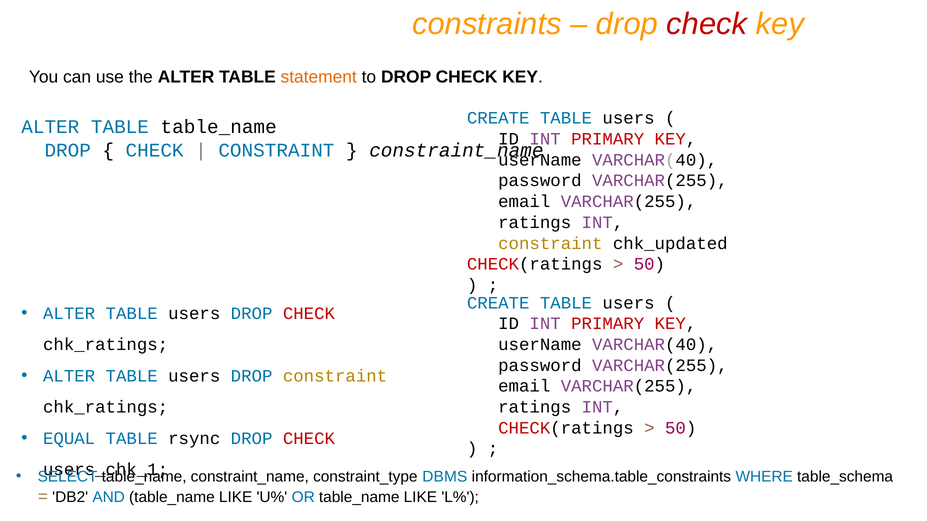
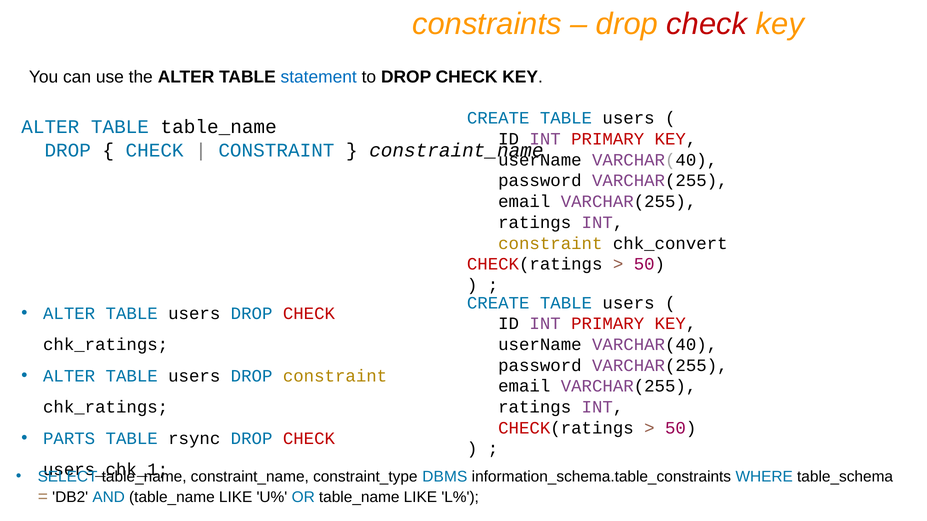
statement colour: orange -> blue
chk_updated: chk_updated -> chk_convert
EQUAL: EQUAL -> PARTS
